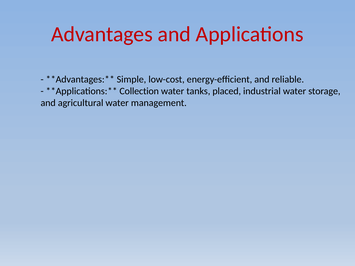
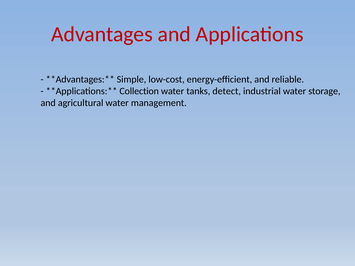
placed: placed -> detect
